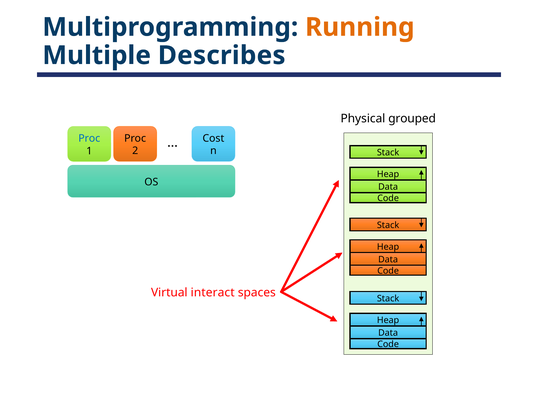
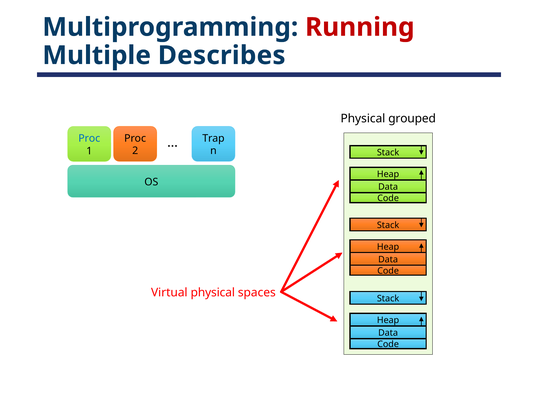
Running colour: orange -> red
Cost: Cost -> Trap
Virtual interact: interact -> physical
